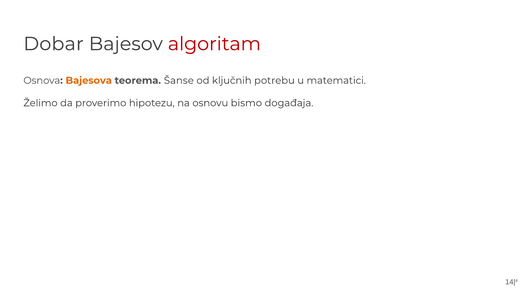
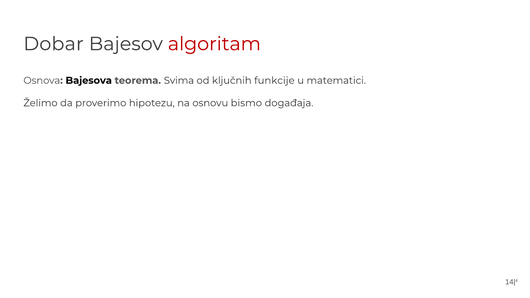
Bajesova colour: orange -> black
Šanse: Šanse -> Svima
potrebu: potrebu -> funkcije
